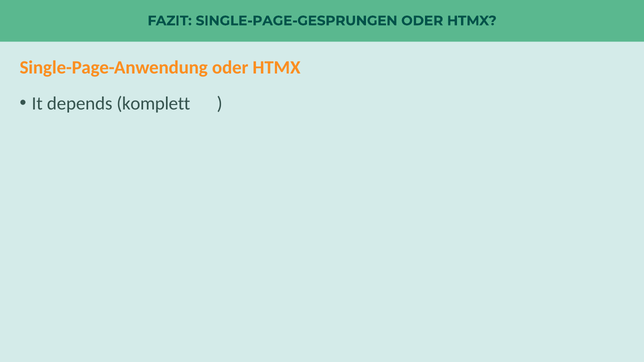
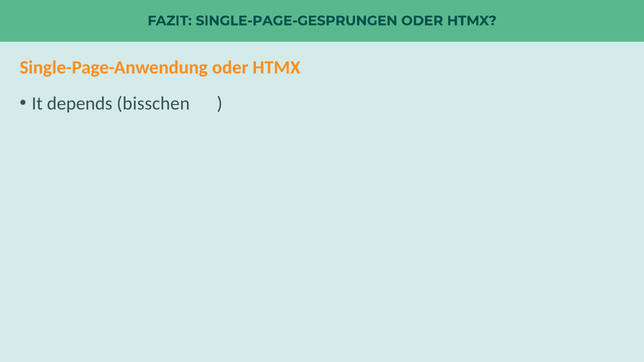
komplett: komplett -> bisschen
